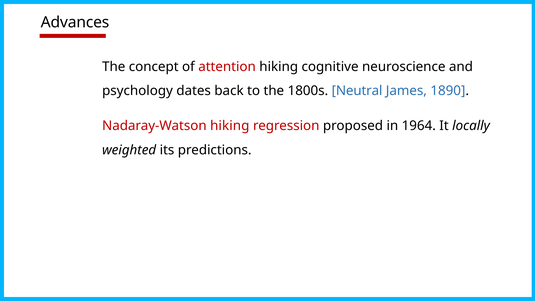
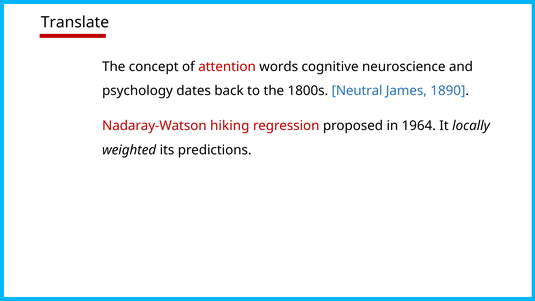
Advances: Advances -> Translate
attention hiking: hiking -> words
